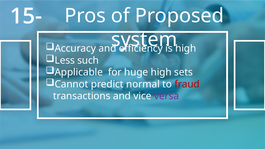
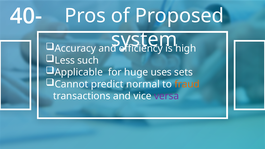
15-: 15- -> 40-
huge high: high -> uses
fraud colour: red -> orange
